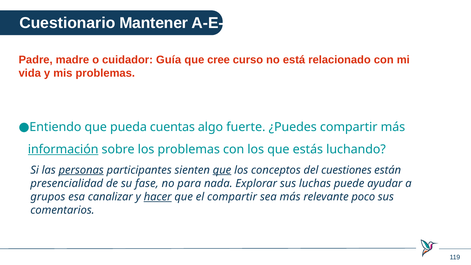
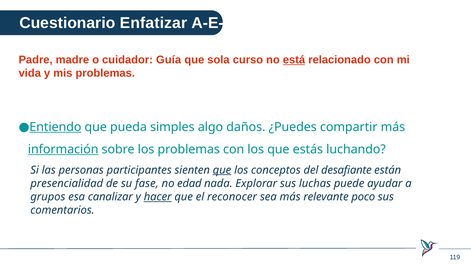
Mantener: Mantener -> Enfatizar
cree: cree -> sola
está underline: none -> present
Entiendo underline: none -> present
cuentas: cuentas -> simples
fuerte: fuerte -> daños
personas underline: present -> none
cuestiones: cuestiones -> desafiante
para: para -> edad
el compartir: compartir -> reconocer
